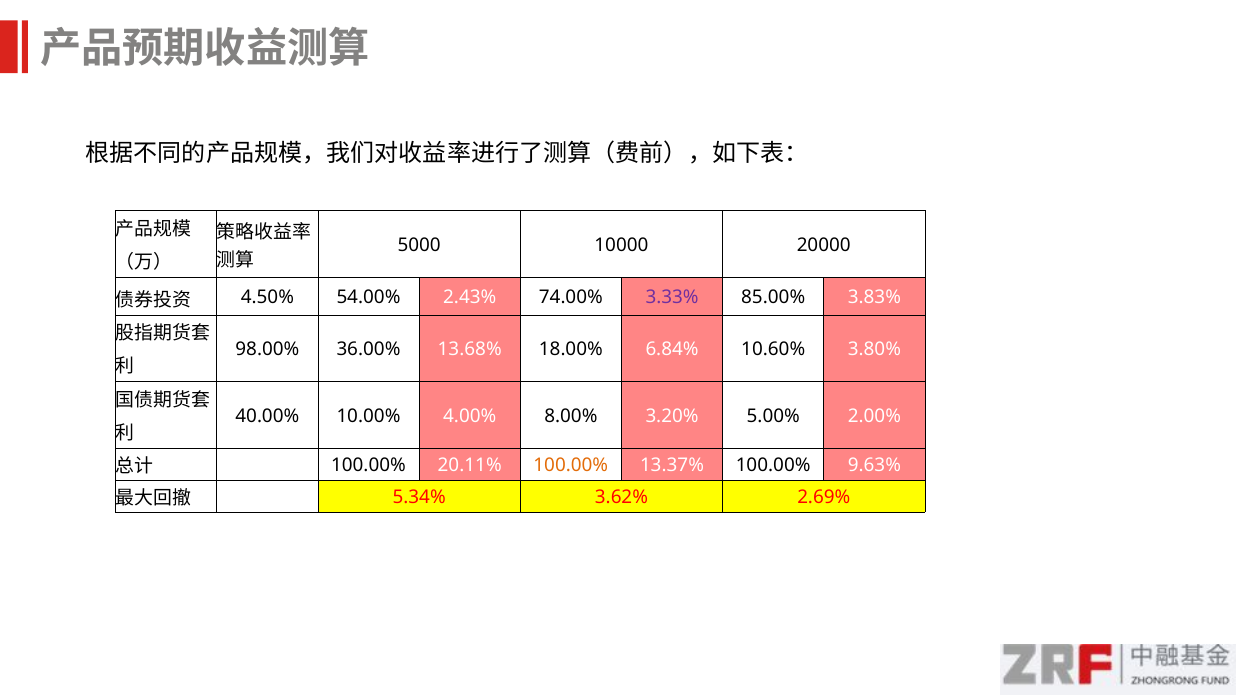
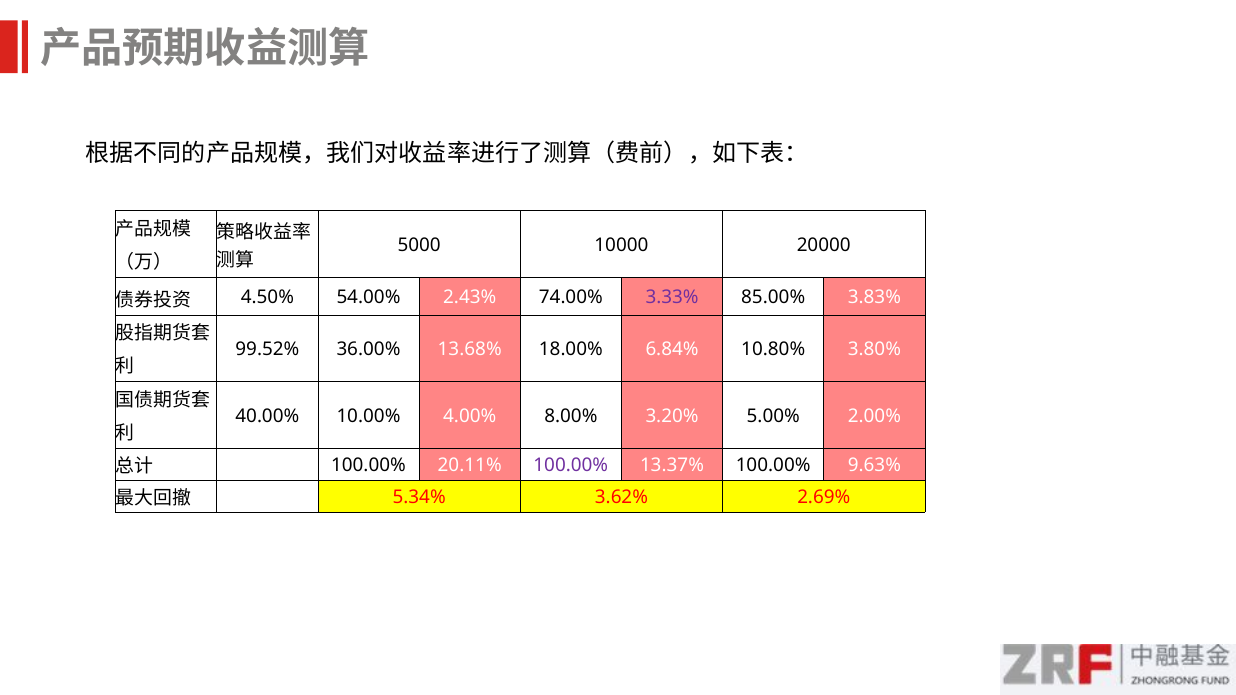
98.00%: 98.00% -> 99.52%
10.60%: 10.60% -> 10.80%
100.00% at (571, 466) colour: orange -> purple
